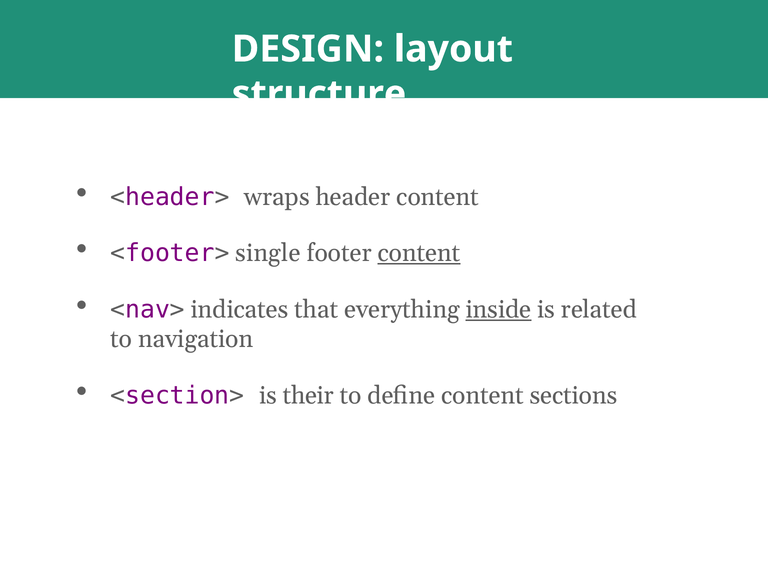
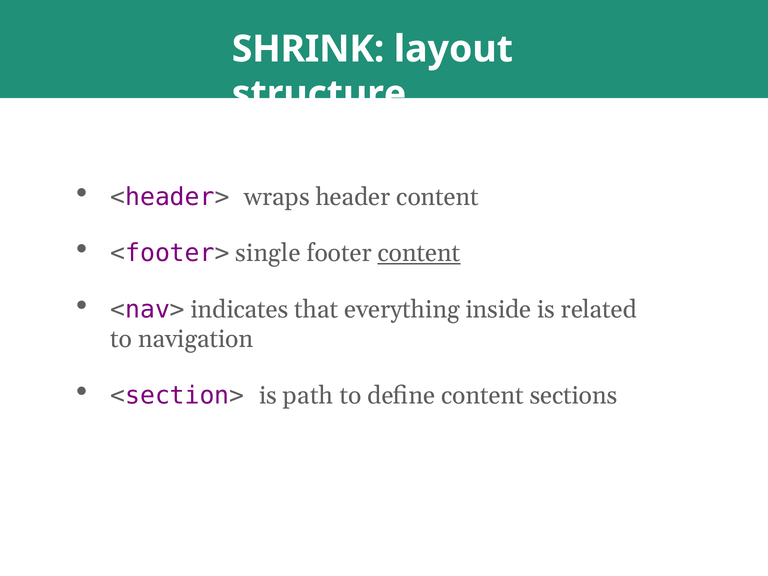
DESIGN: DESIGN -> SHRINK
inside underline: present -> none
their: their -> path
